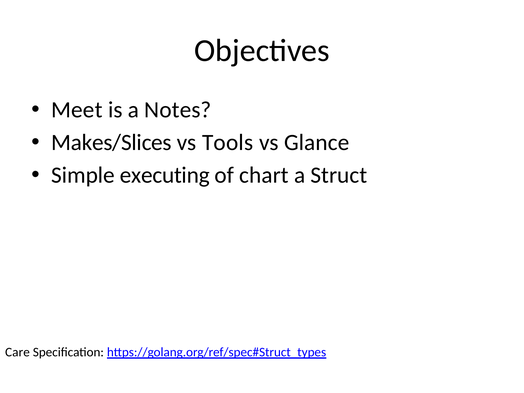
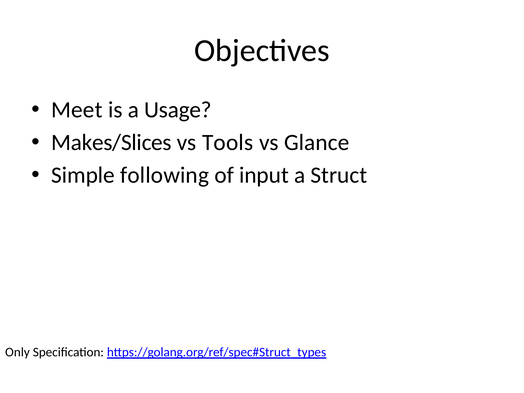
Notes: Notes -> Usage
executing: executing -> following
chart: chart -> input
Care: Care -> Only
